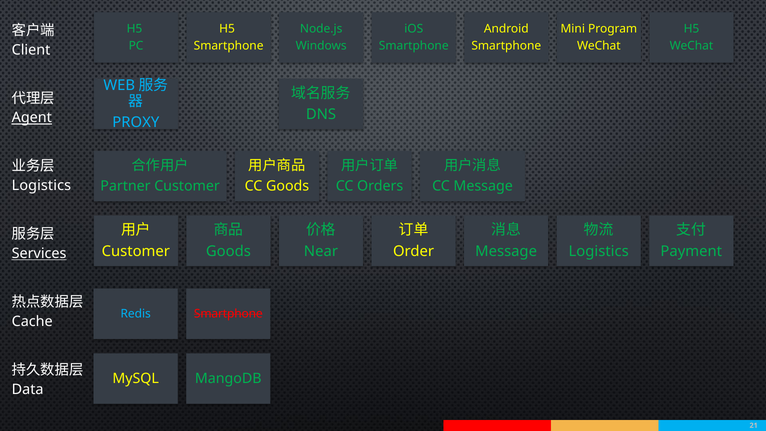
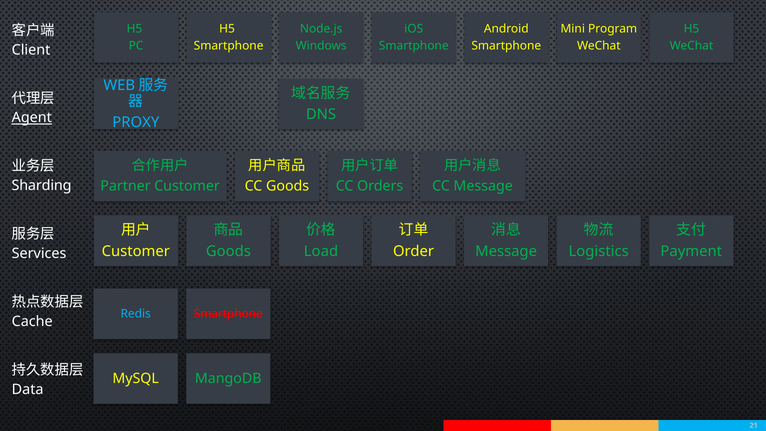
Logistics at (41, 186): Logistics -> Sharding
Near: Near -> Load
Services underline: present -> none
